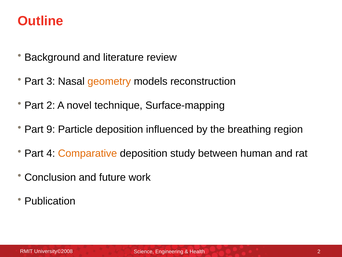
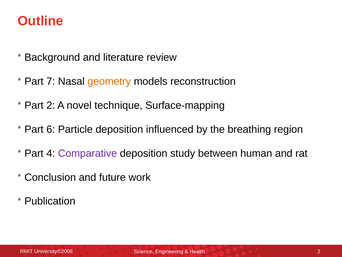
3: 3 -> 7
9: 9 -> 6
Comparative colour: orange -> purple
